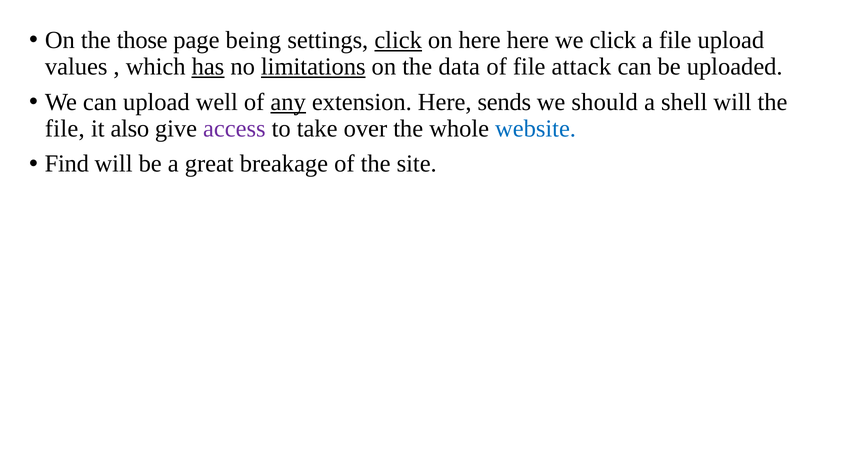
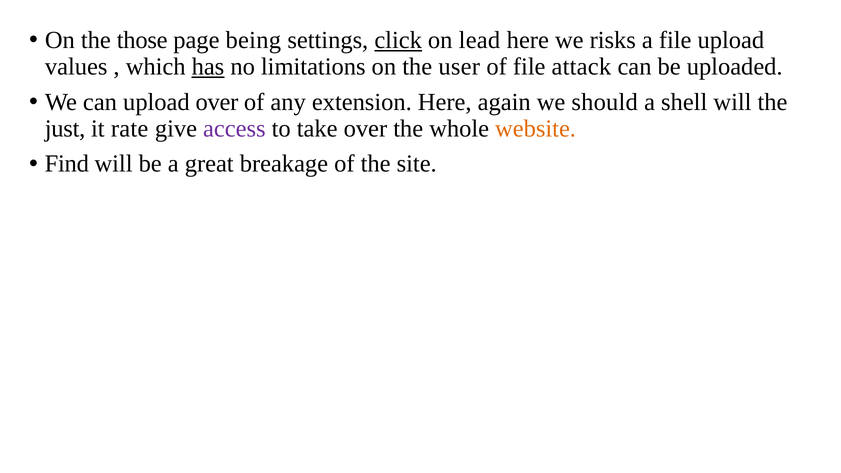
on here: here -> lead
we click: click -> risks
limitations underline: present -> none
data: data -> user
upload well: well -> over
any underline: present -> none
sends: sends -> again
file at (65, 129): file -> just
also: also -> rate
website colour: blue -> orange
